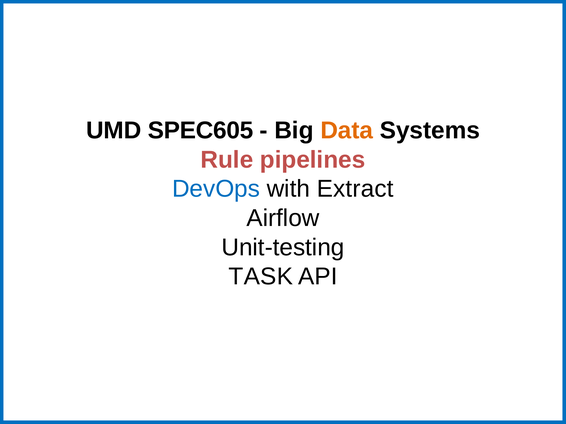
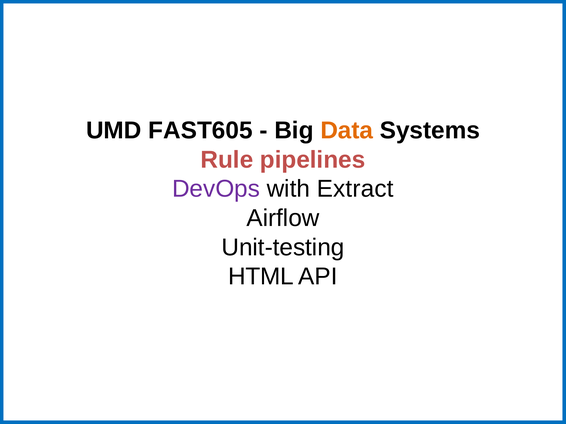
SPEC605: SPEC605 -> FAST605
DevOps colour: blue -> purple
TASK: TASK -> HTML
